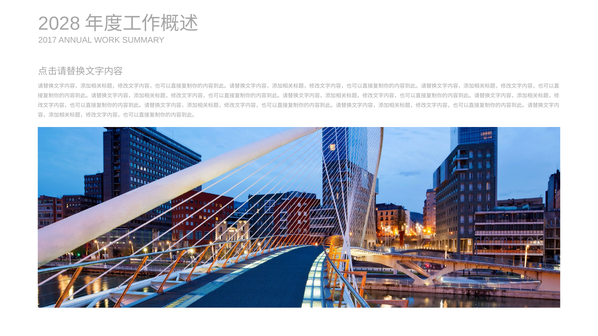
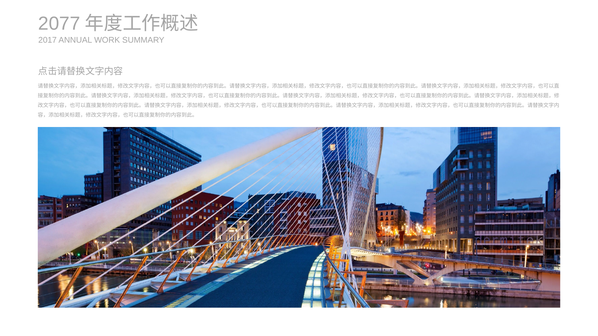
2028: 2028 -> 2077
